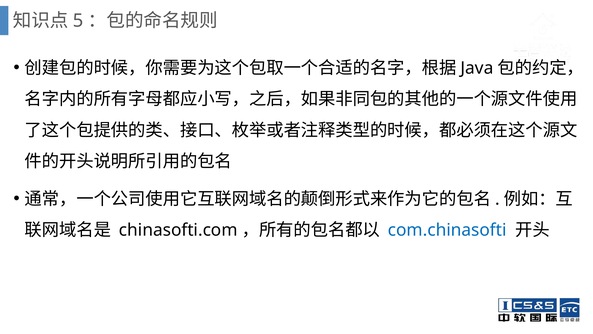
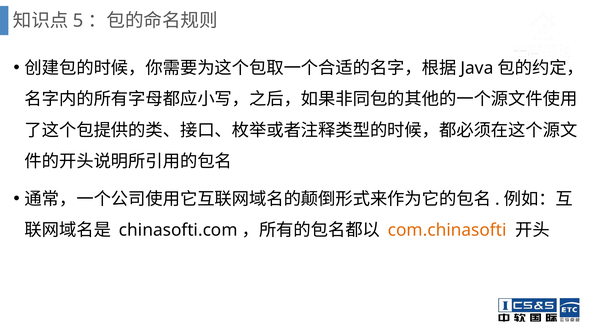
com.chinasofti colour: blue -> orange
